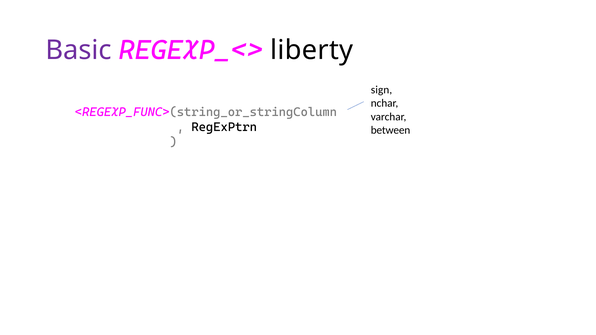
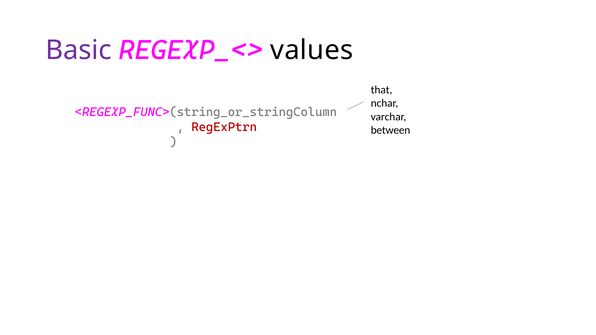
liberty: liberty -> values
sign: sign -> that
RegExPtrn colour: black -> red
